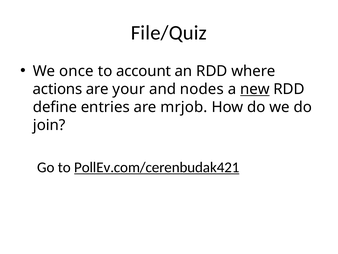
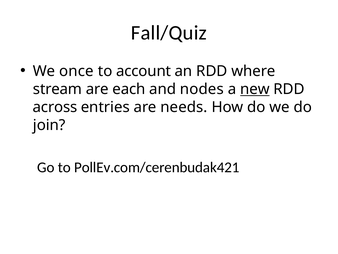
File/Quiz: File/Quiz -> Fall/Quiz
actions: actions -> stream
your: your -> each
define: define -> across
mrjob: mrjob -> needs
PollEv.com/cerenbudak421 underline: present -> none
